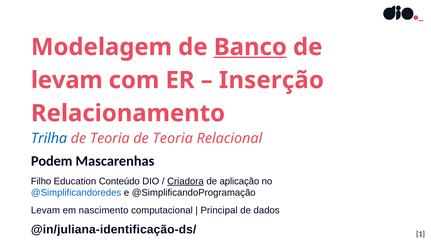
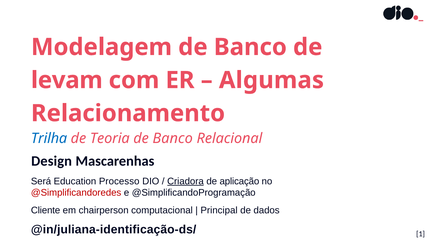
Banco at (250, 47) underline: present -> none
Inserção: Inserção -> Algumas
Teoria at (173, 138): Teoria -> Banco
Podem: Podem -> Design
Filho: Filho -> Será
Conteúdo: Conteúdo -> Processo
@Simplificandoredes colour: blue -> red
Levam at (45, 210): Levam -> Cliente
nascimento: nascimento -> chairperson
